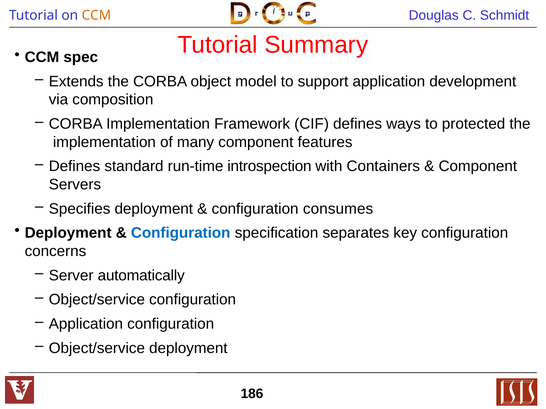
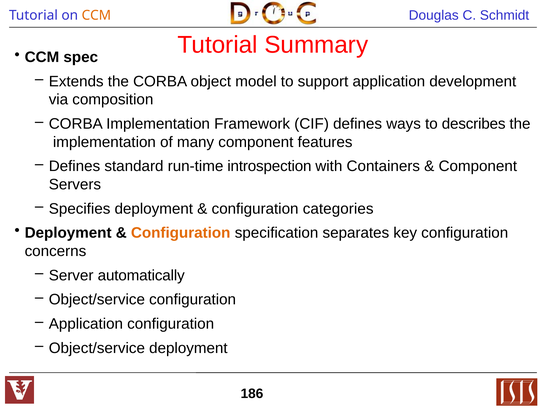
protected: protected -> describes
consumes: consumes -> categories
Configuration at (181, 233) colour: blue -> orange
